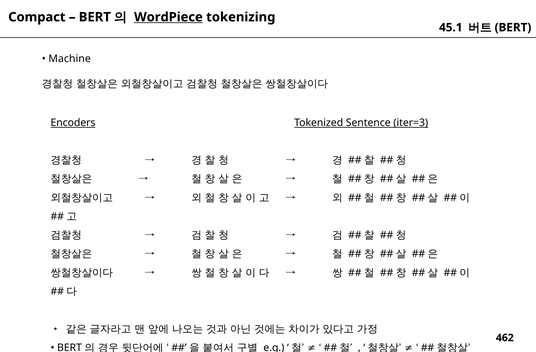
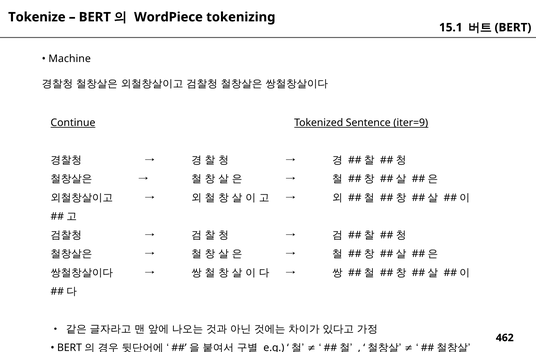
Compact: Compact -> Tokenize
WordPiece underline: present -> none
45.1: 45.1 -> 15.1
Encoders: Encoders -> Continue
iter=3: iter=3 -> iter=9
